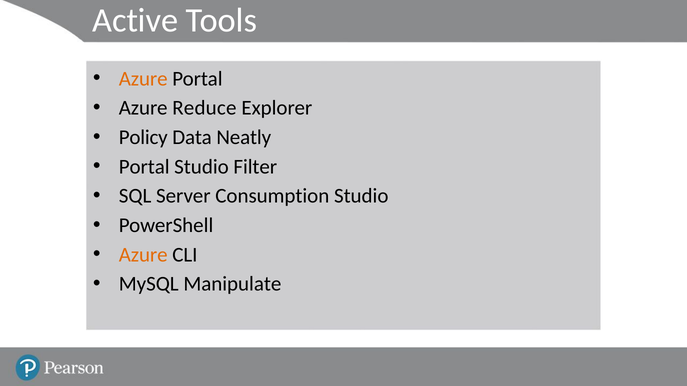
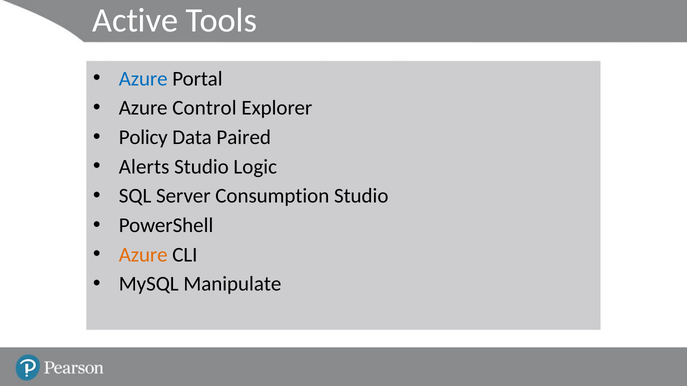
Azure at (143, 79) colour: orange -> blue
Reduce: Reduce -> Control
Neatly: Neatly -> Paired
Portal at (144, 167): Portal -> Alerts
Filter: Filter -> Logic
